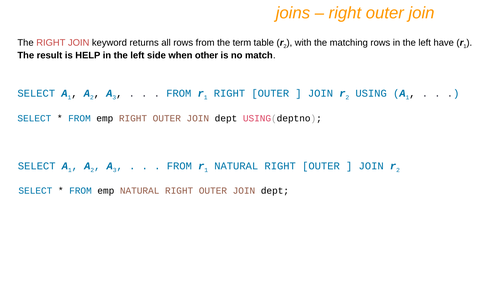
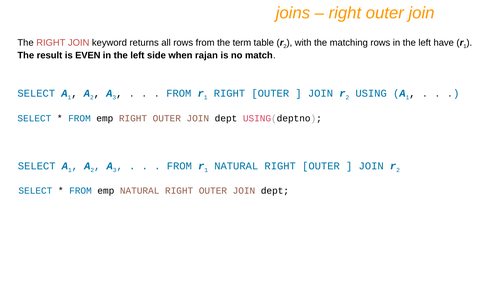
HELP: HELP -> EVEN
other: other -> rajan
